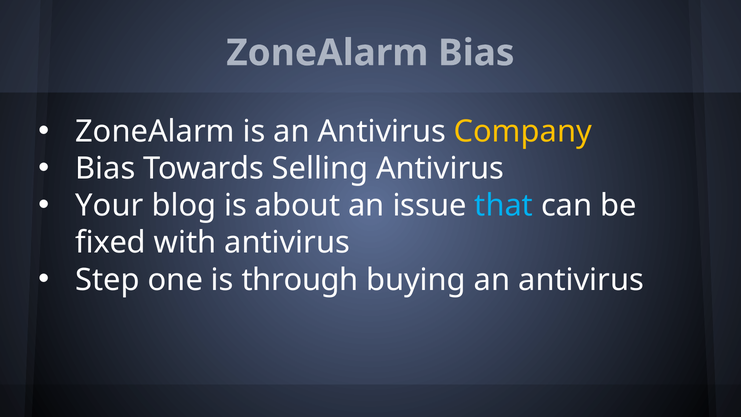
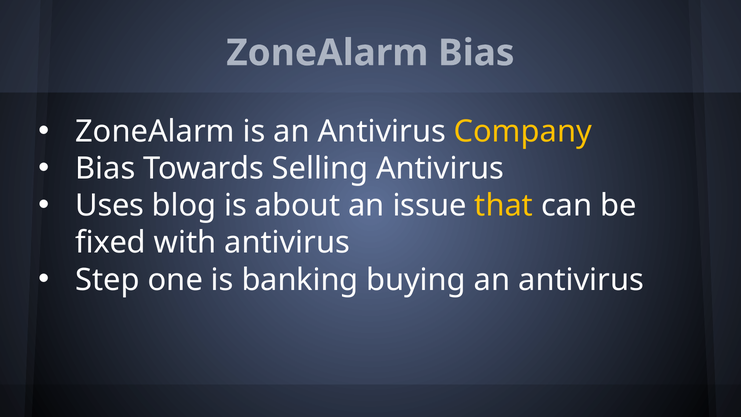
Your: Your -> Uses
that colour: light blue -> yellow
through: through -> banking
